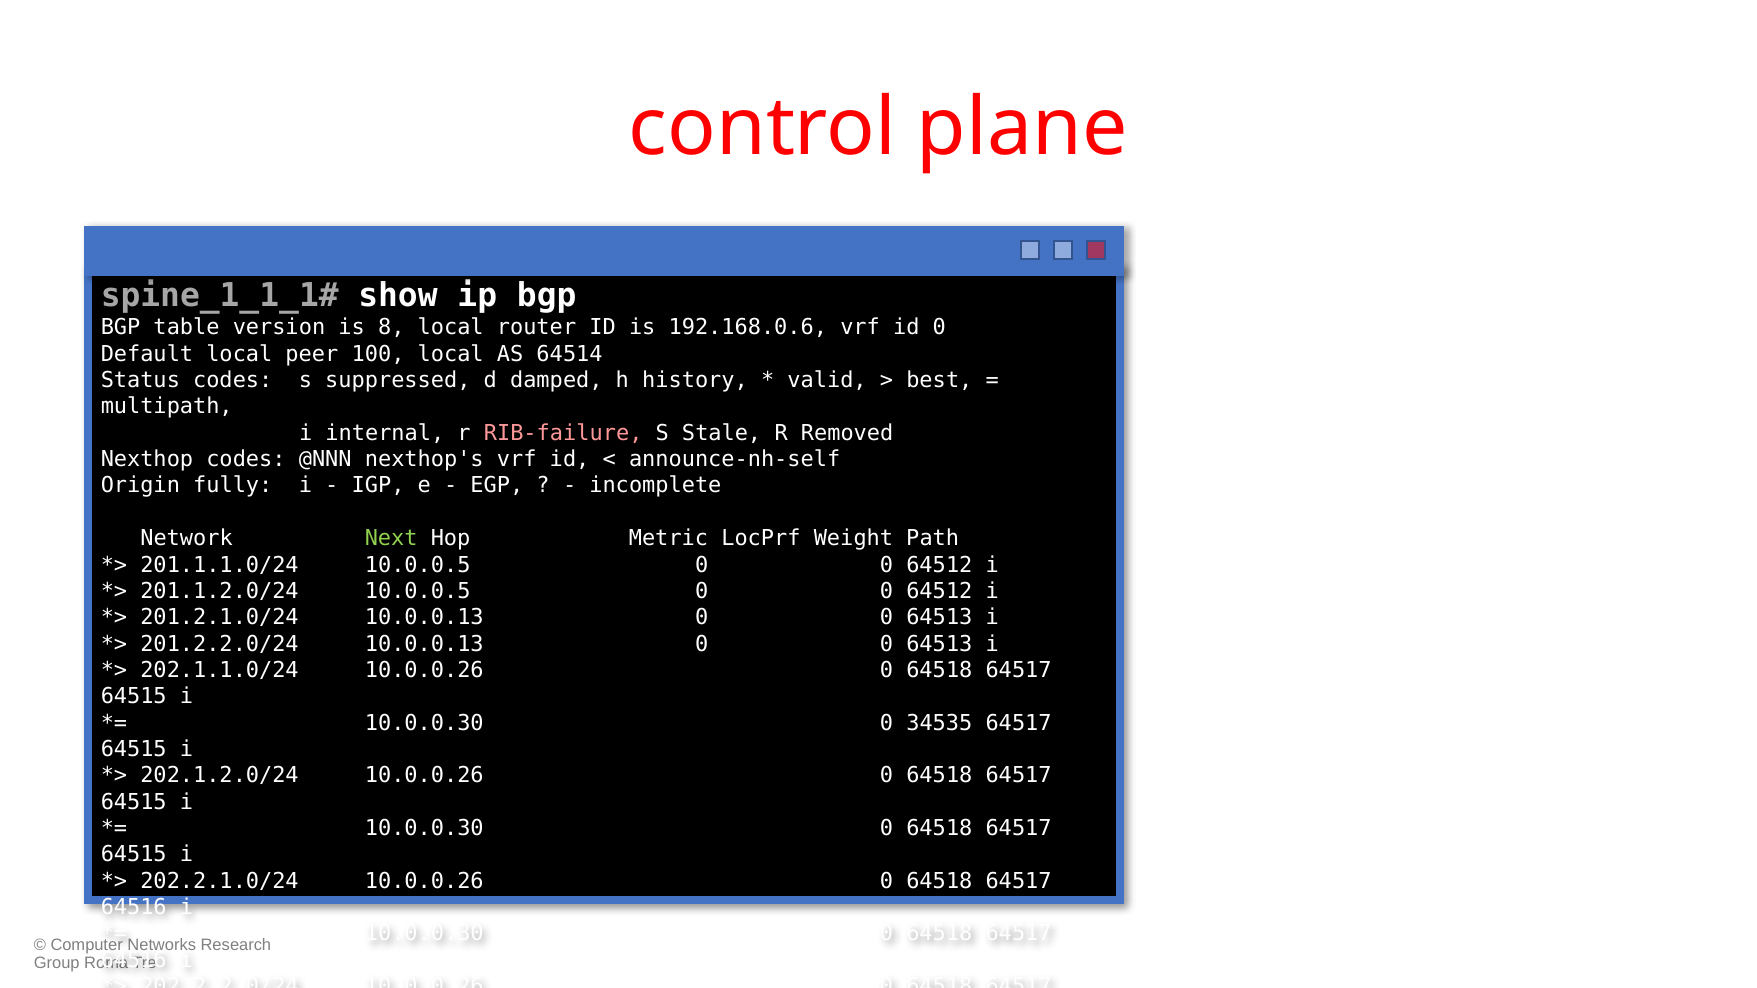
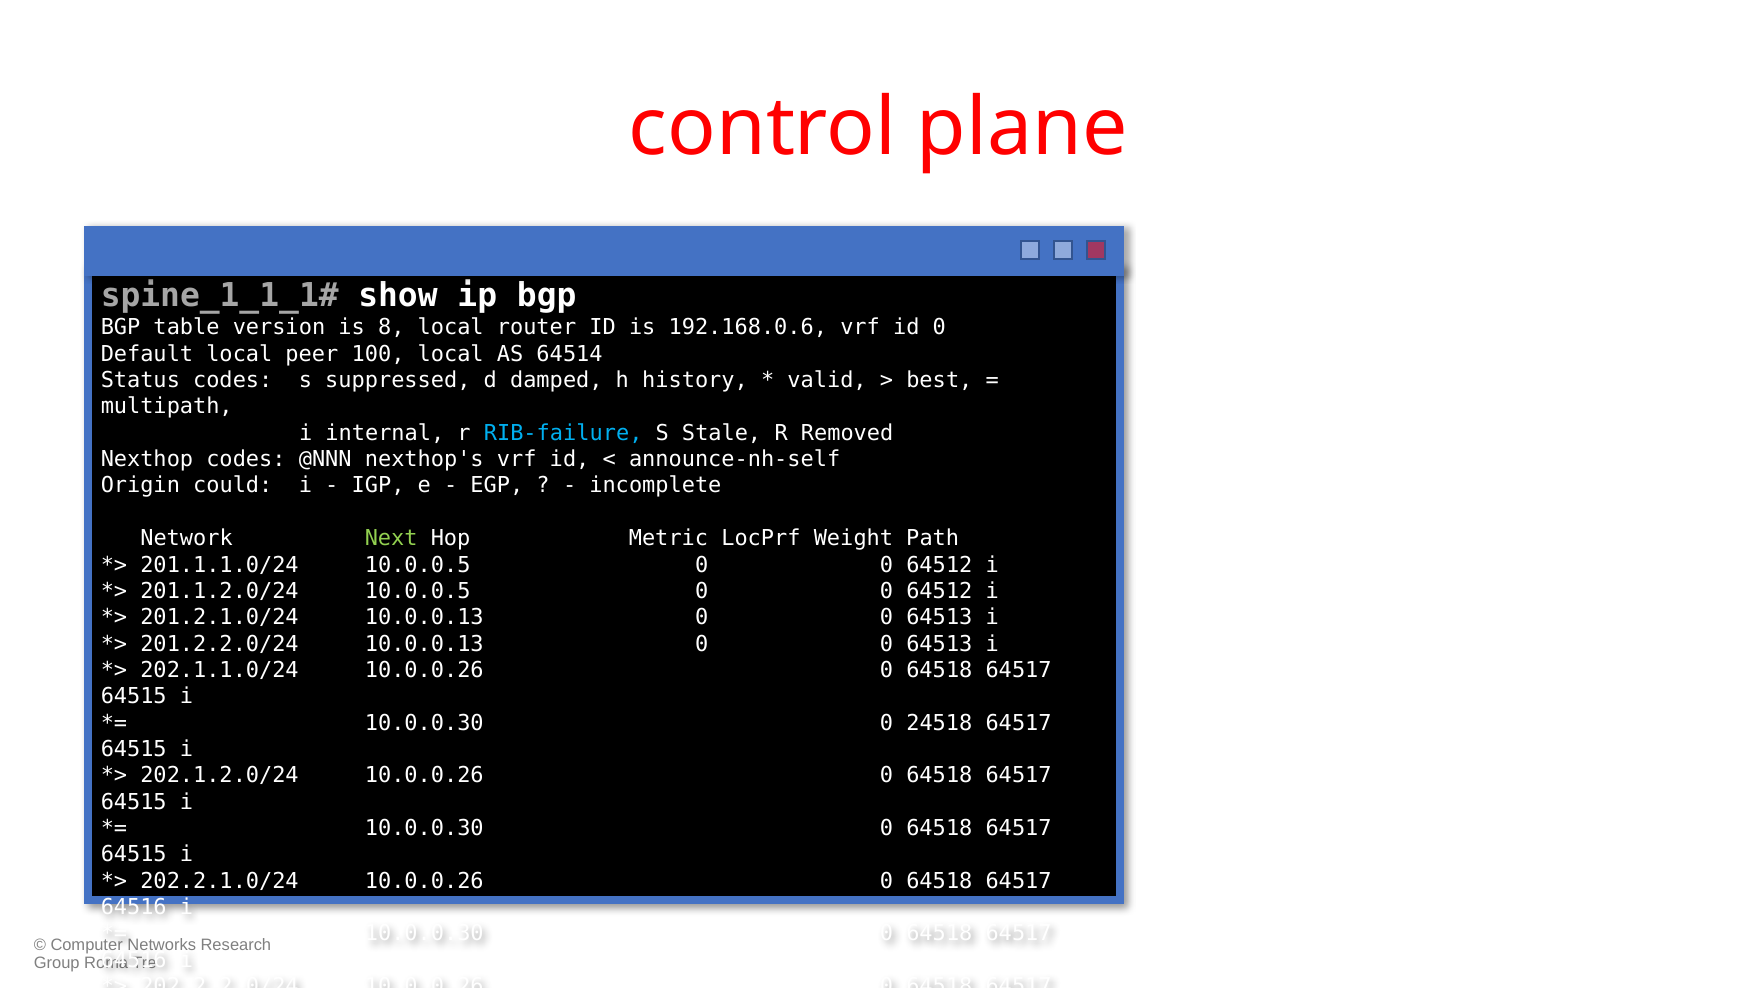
RIB-failure colour: pink -> light blue
fully: fully -> could
34535: 34535 -> 24518
